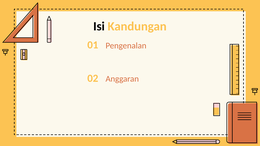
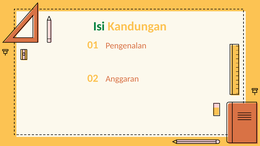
Isi colour: black -> green
